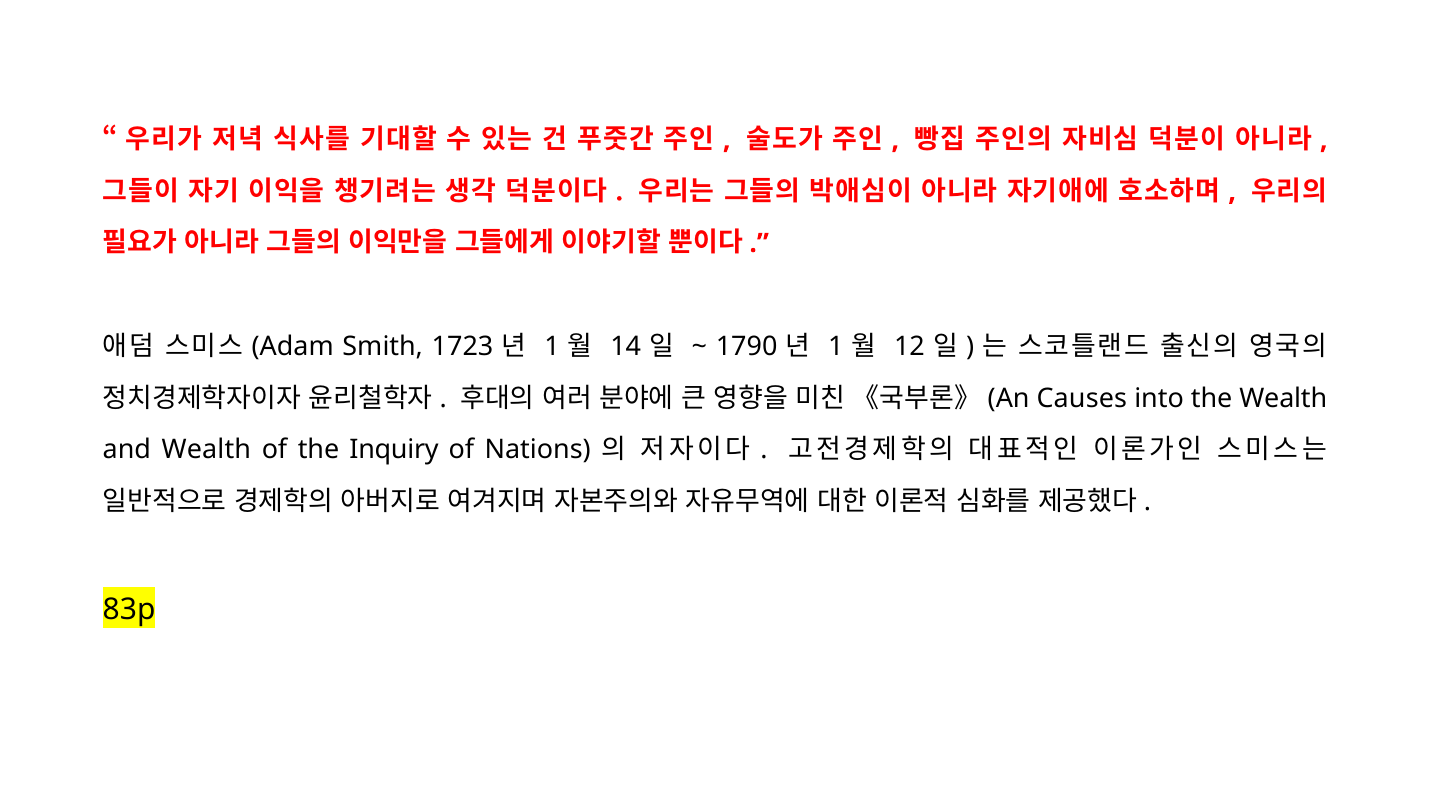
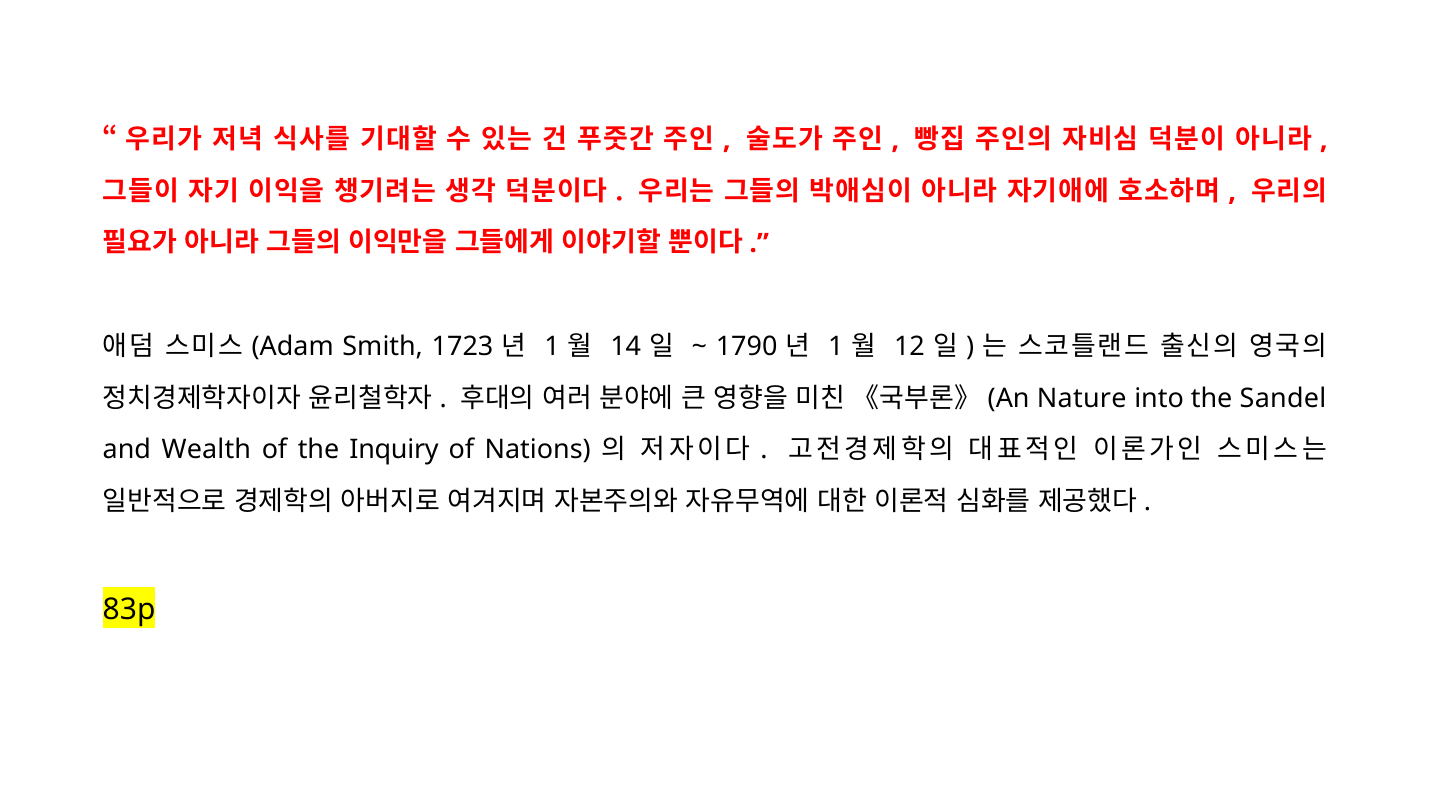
Causes: Causes -> Nature
the Wealth: Wealth -> Sandel
